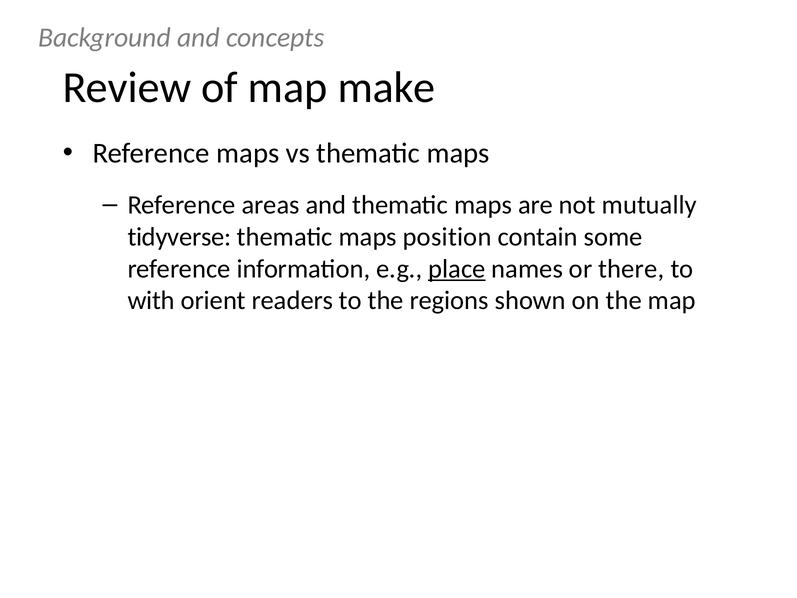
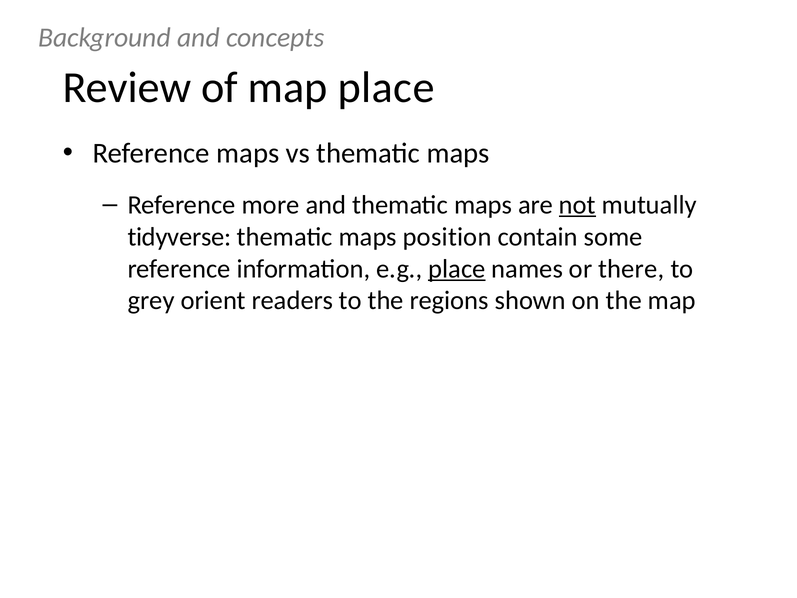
map make: make -> place
areas: areas -> more
not underline: none -> present
with: with -> grey
